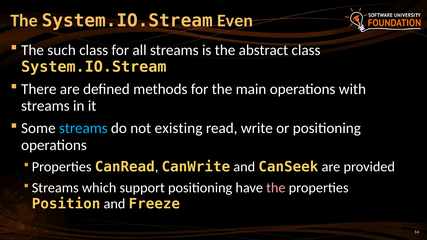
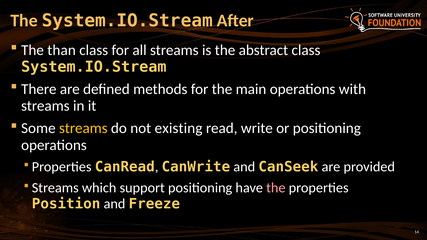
Even: Even -> After
such: such -> than
streams at (83, 128) colour: light blue -> yellow
